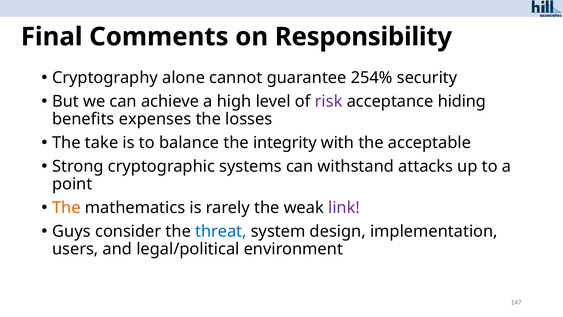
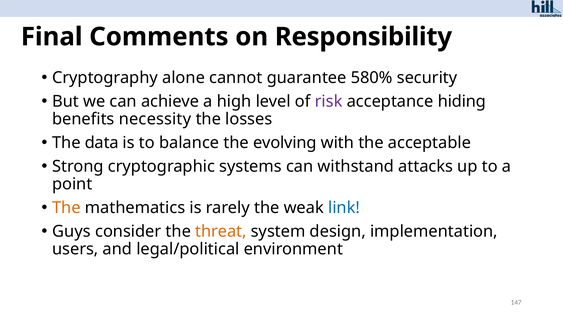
254%: 254% -> 580%
expenses: expenses -> necessity
take: take -> data
integrity: integrity -> evolving
link colour: purple -> blue
threat colour: blue -> orange
